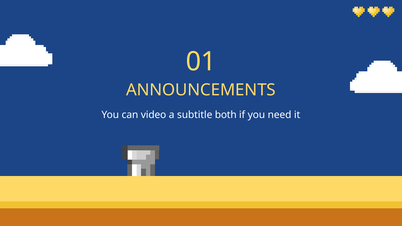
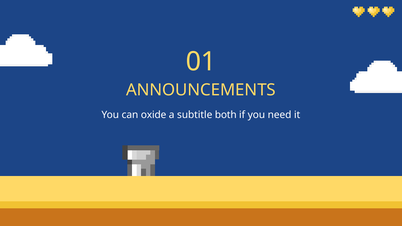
video: video -> oxide
